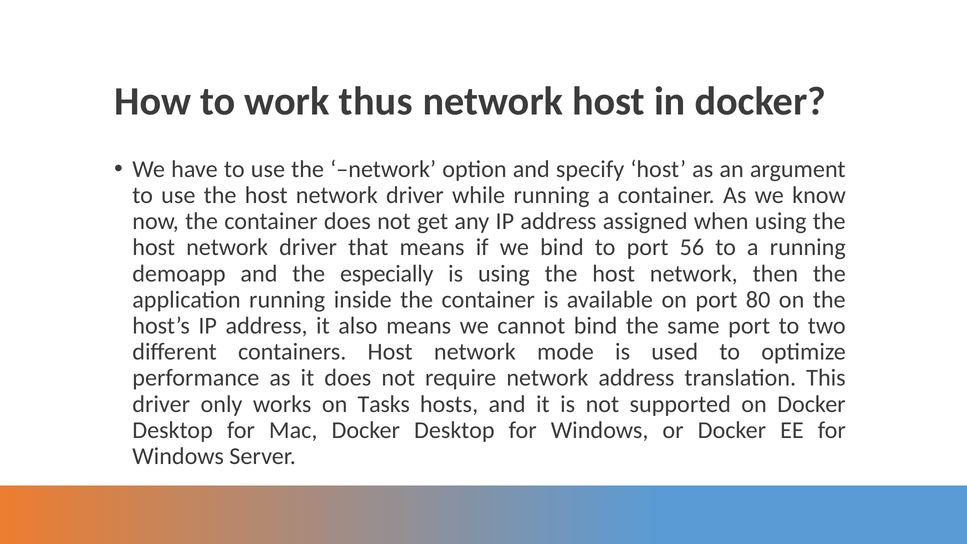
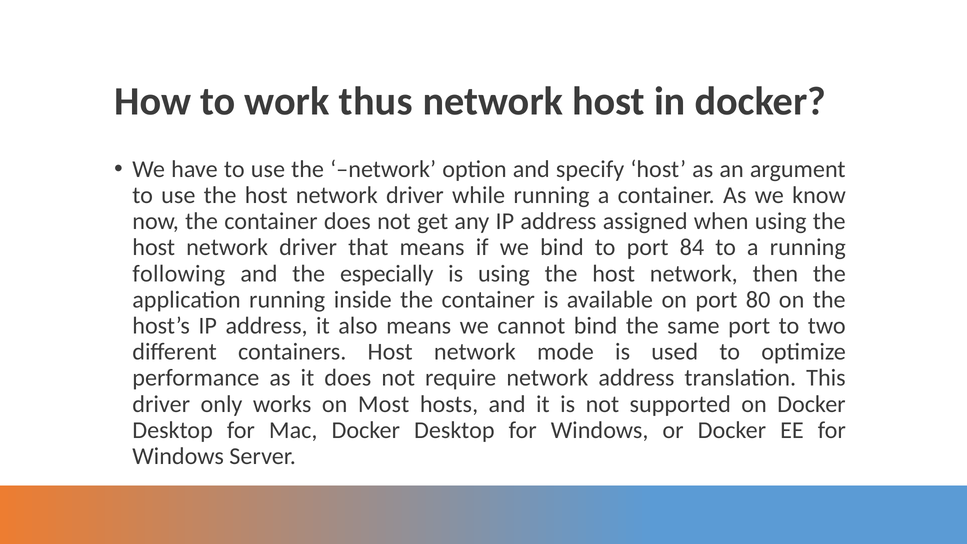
56: 56 -> 84
demoapp: demoapp -> following
Tasks: Tasks -> Most
